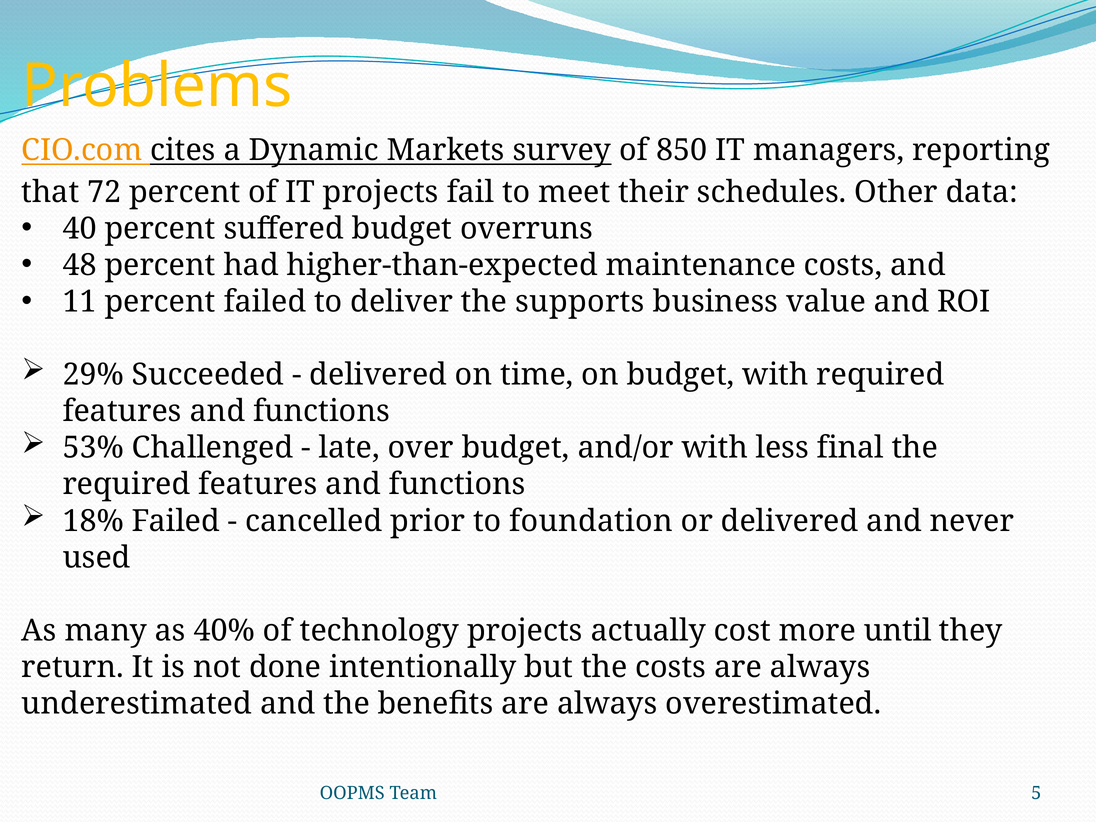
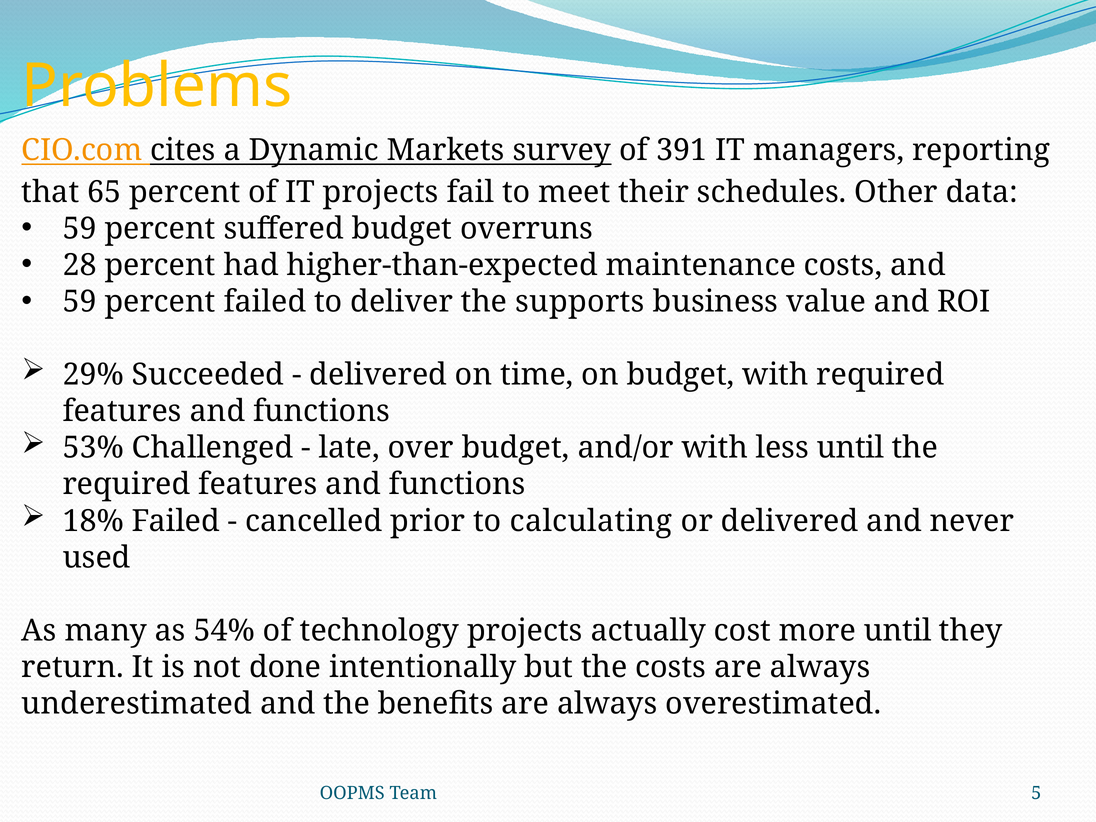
850: 850 -> 391
72: 72 -> 65
40 at (80, 229): 40 -> 59
48: 48 -> 28
11 at (80, 302): 11 -> 59
less final: final -> until
foundation: foundation -> calculating
40%: 40% -> 54%
